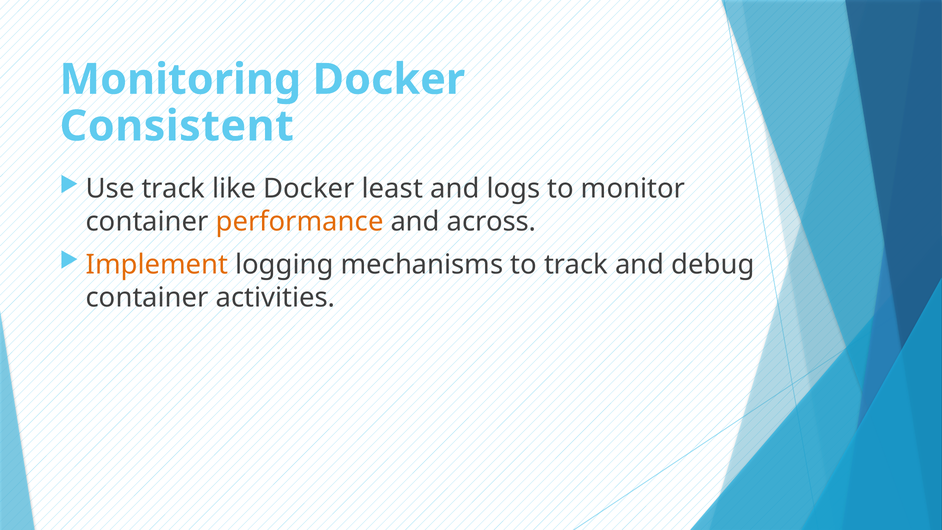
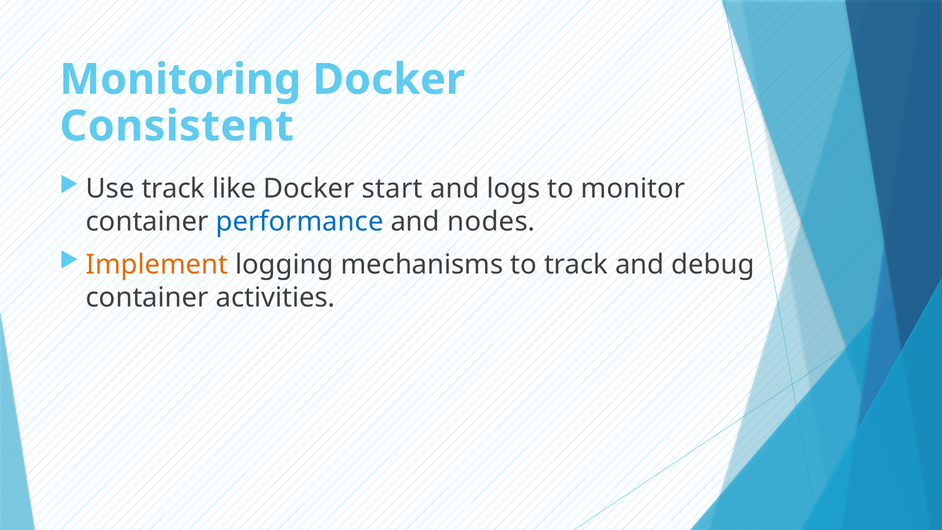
least: least -> start
performance colour: orange -> blue
across: across -> nodes
